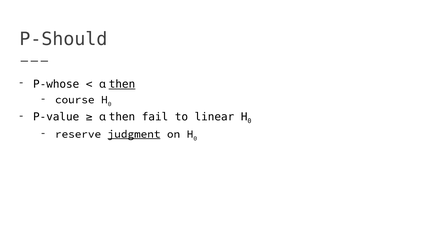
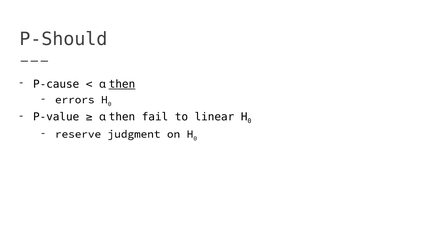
P-whose: P-whose -> P-cause
course: course -> errors
judgment underline: present -> none
